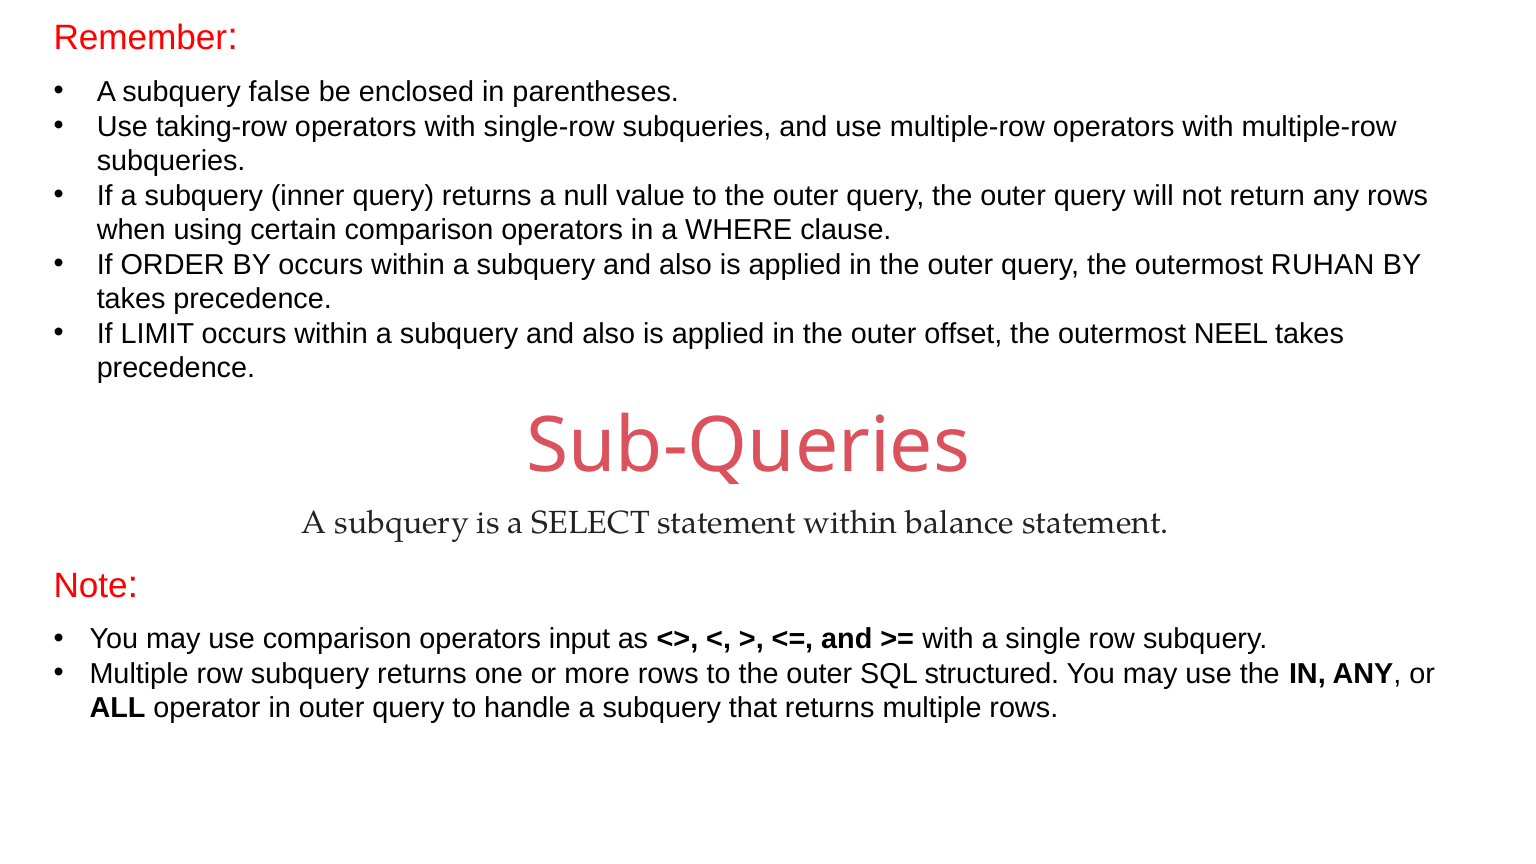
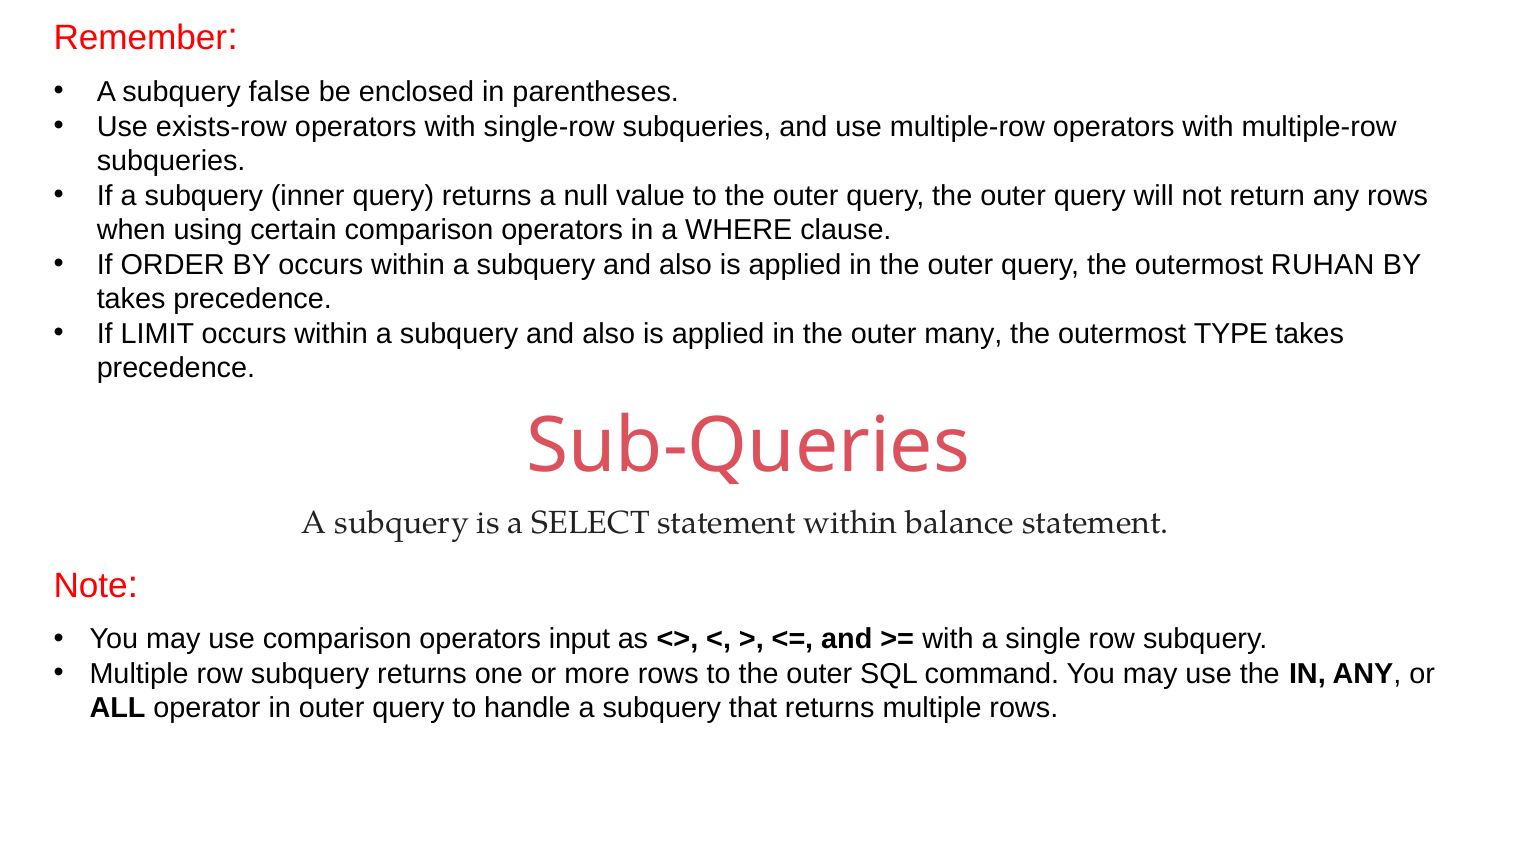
taking-row: taking-row -> exists-row
offset: offset -> many
NEEL: NEEL -> TYPE
structured: structured -> command
